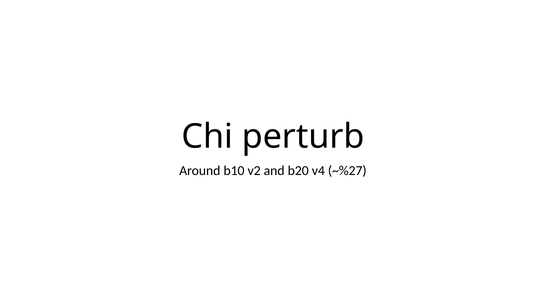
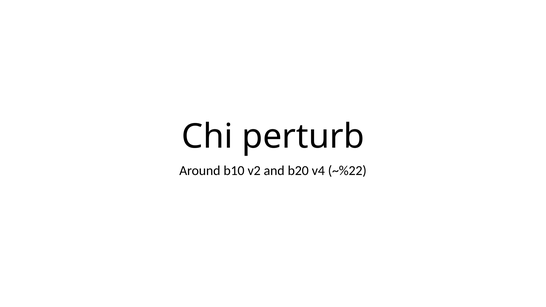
~%27: ~%27 -> ~%22
